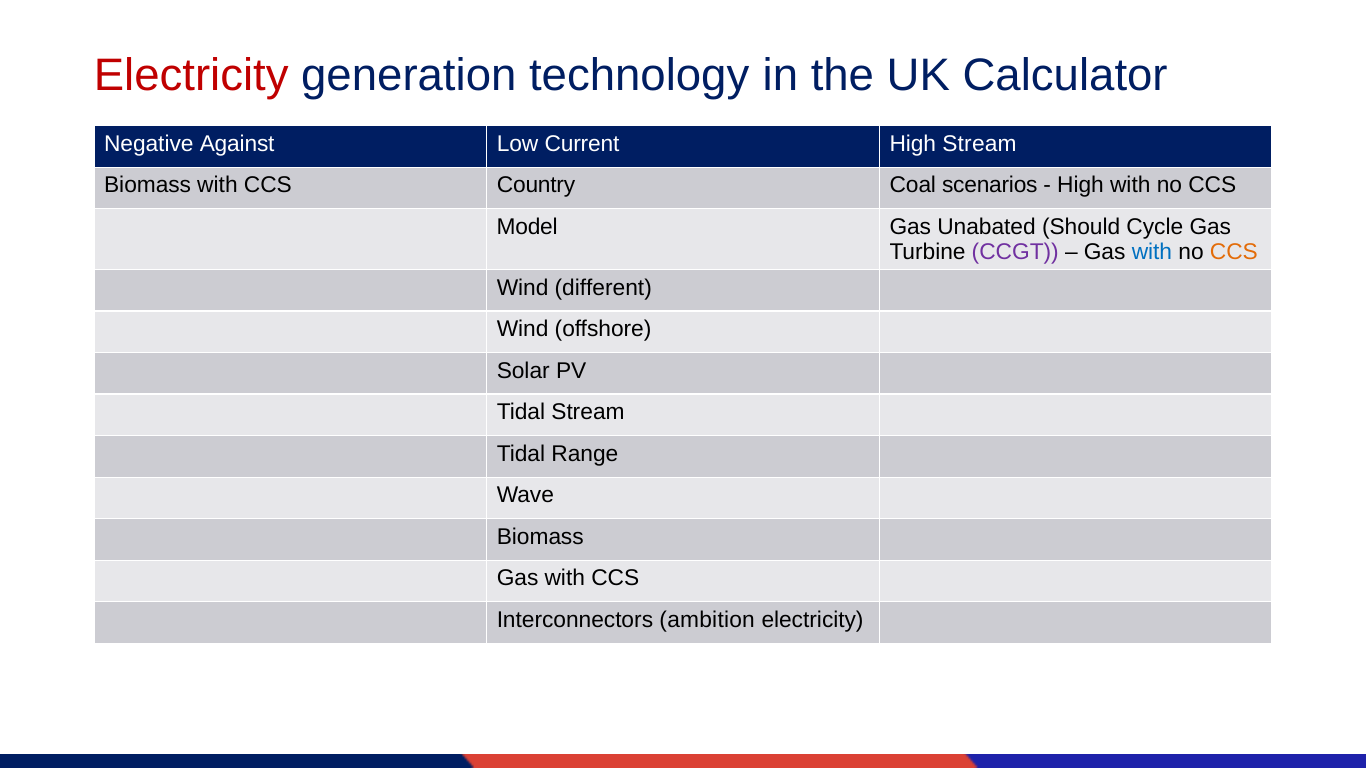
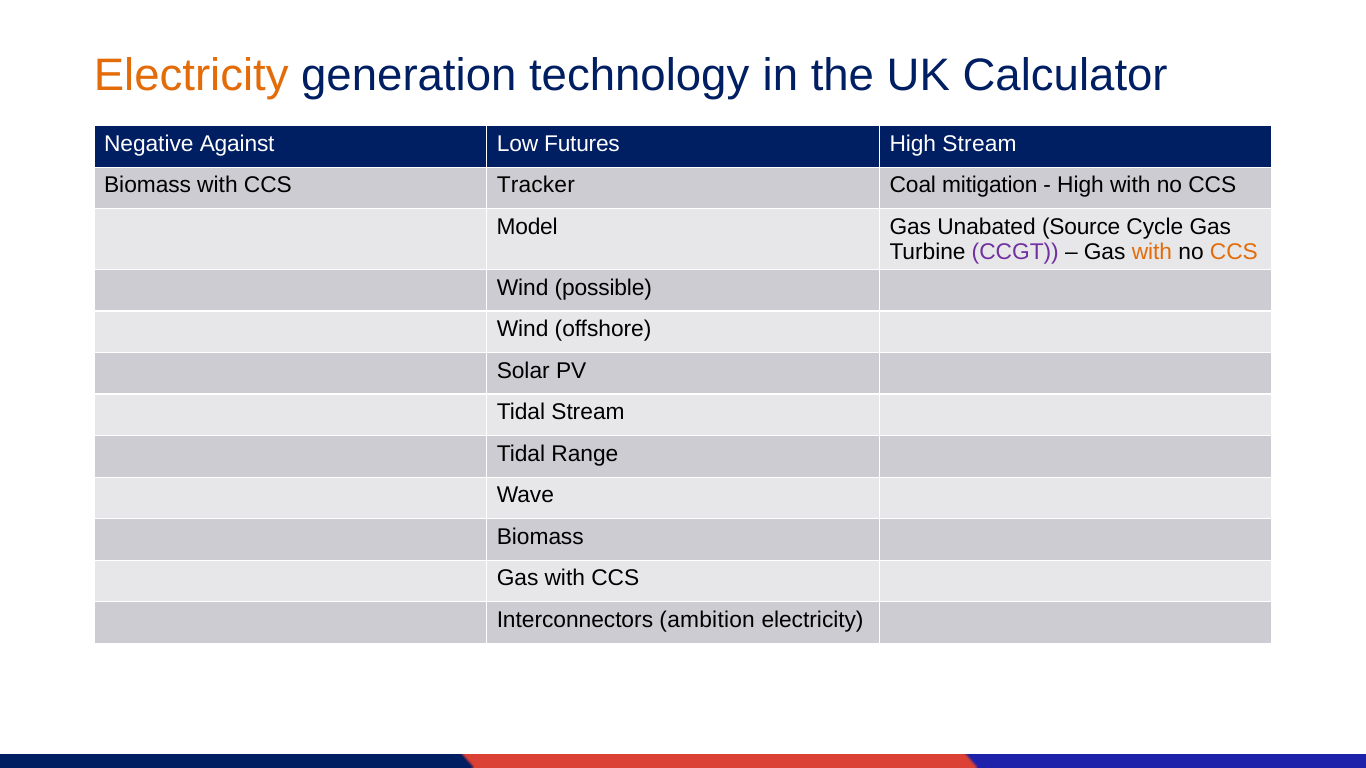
Electricity at (191, 76) colour: red -> orange
Current: Current -> Futures
Country: Country -> Tracker
scenarios: scenarios -> mitigation
Should: Should -> Source
with at (1152, 252) colour: blue -> orange
different: different -> possible
